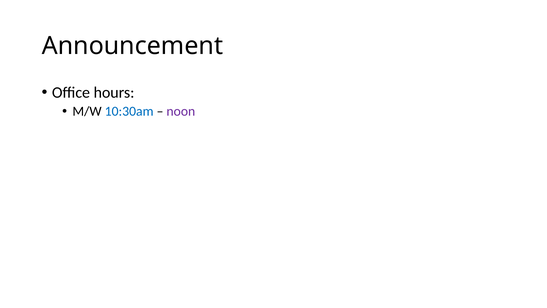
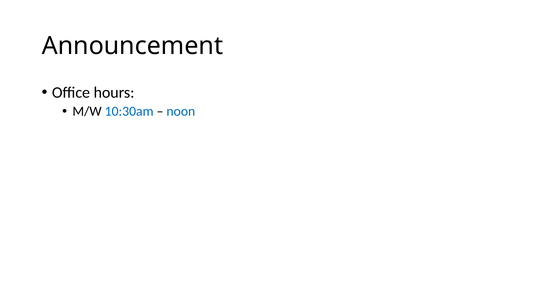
noon colour: purple -> blue
